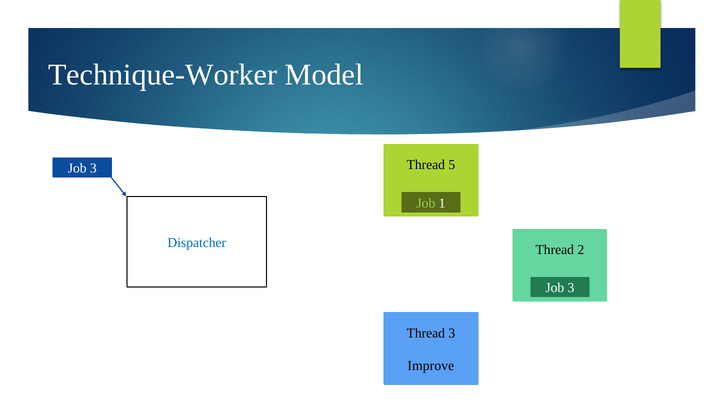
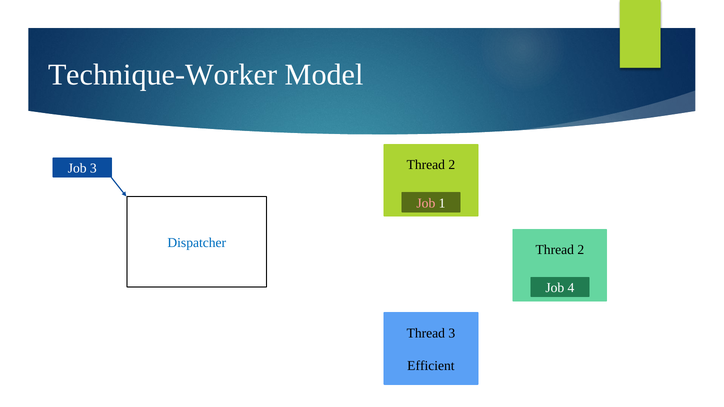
5 at (452, 165): 5 -> 2
Job at (426, 203) colour: light green -> pink
3 at (571, 288): 3 -> 4
Improve: Improve -> Efficient
